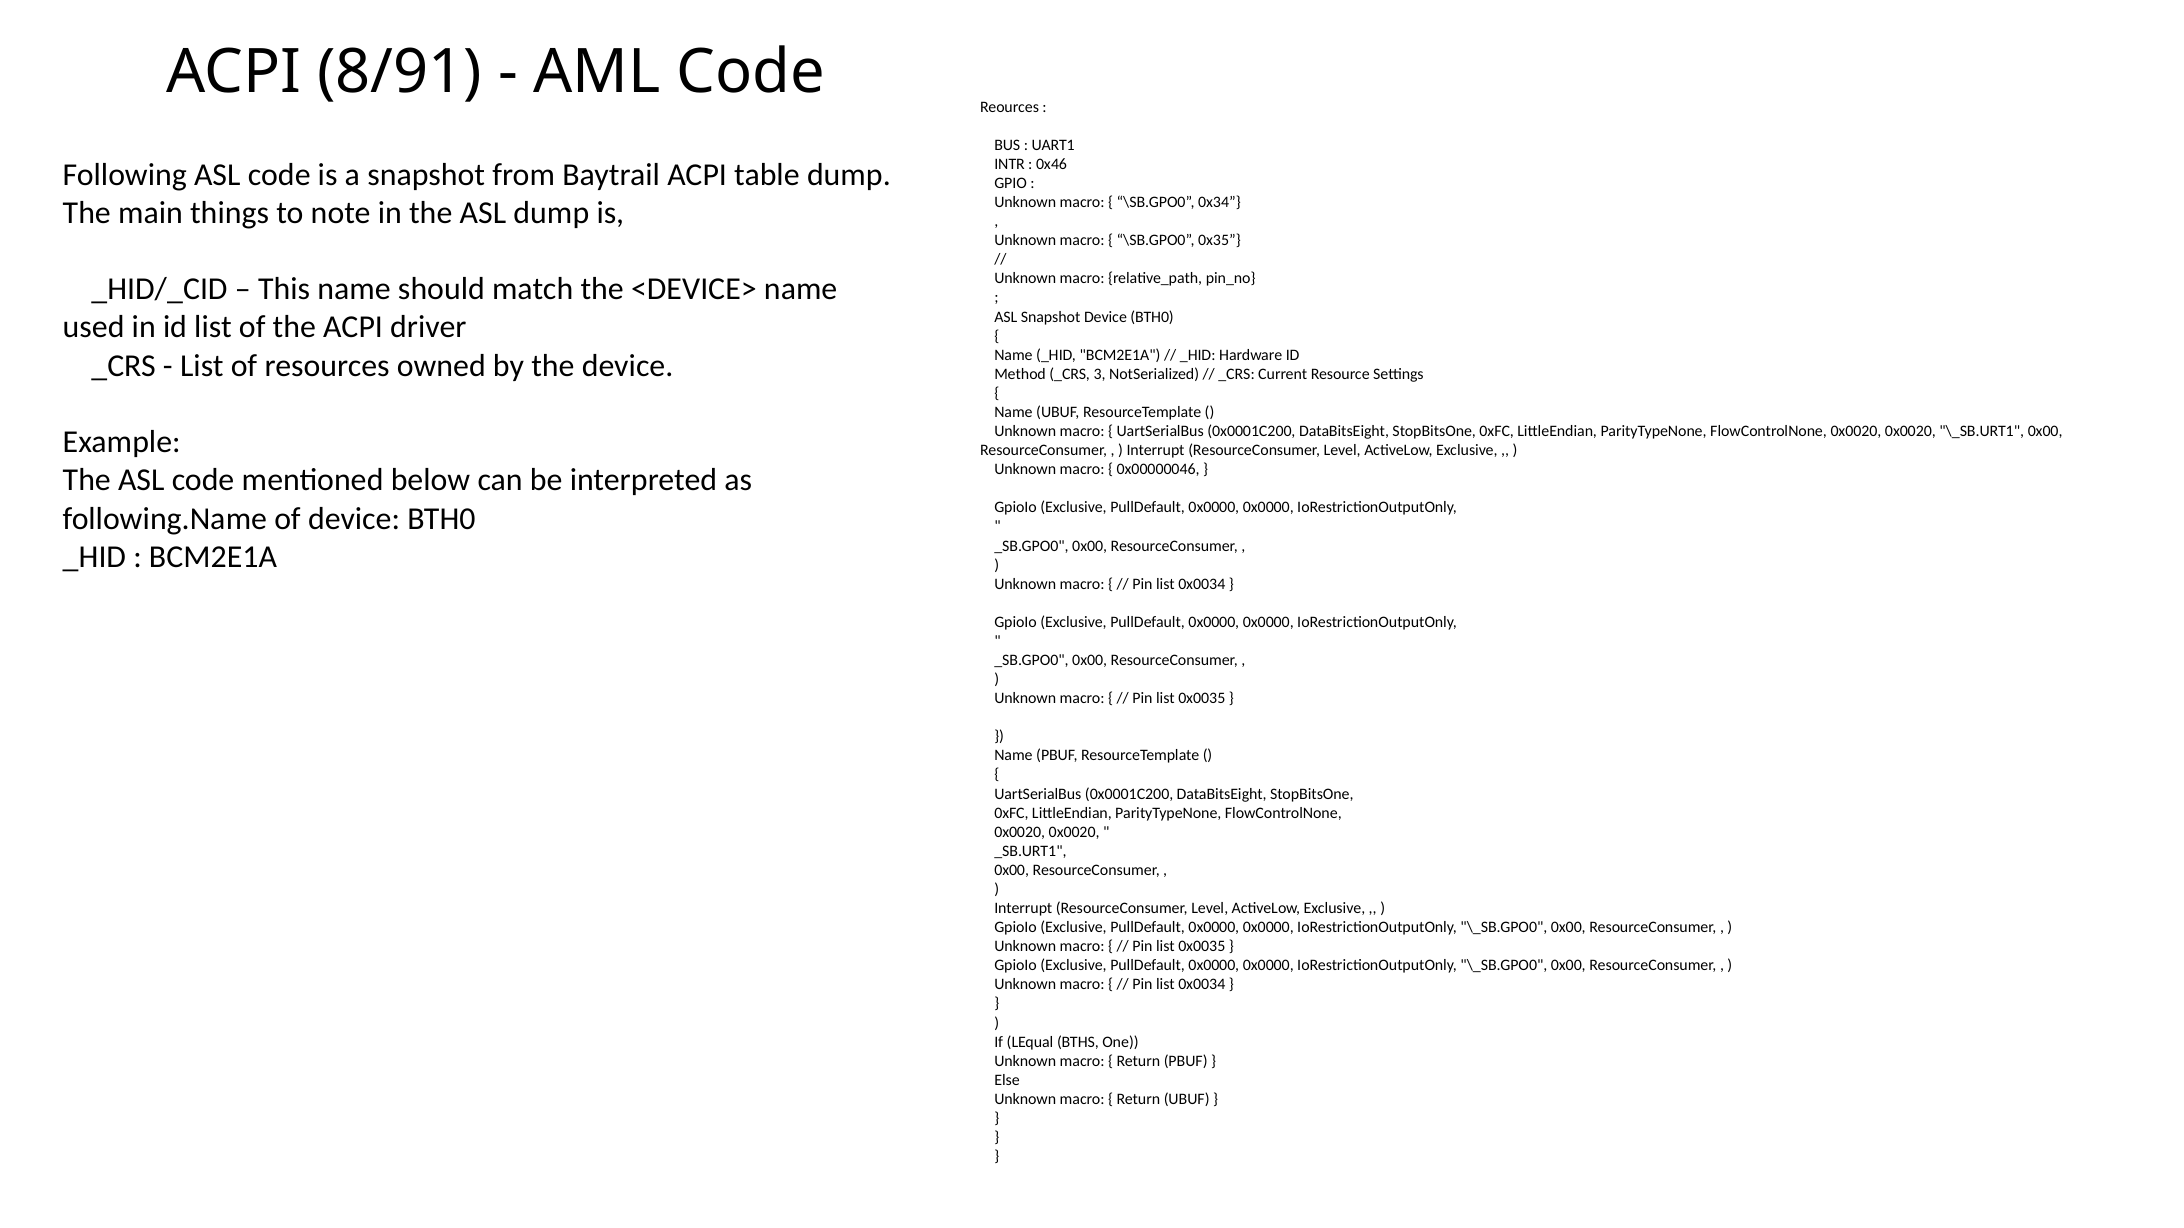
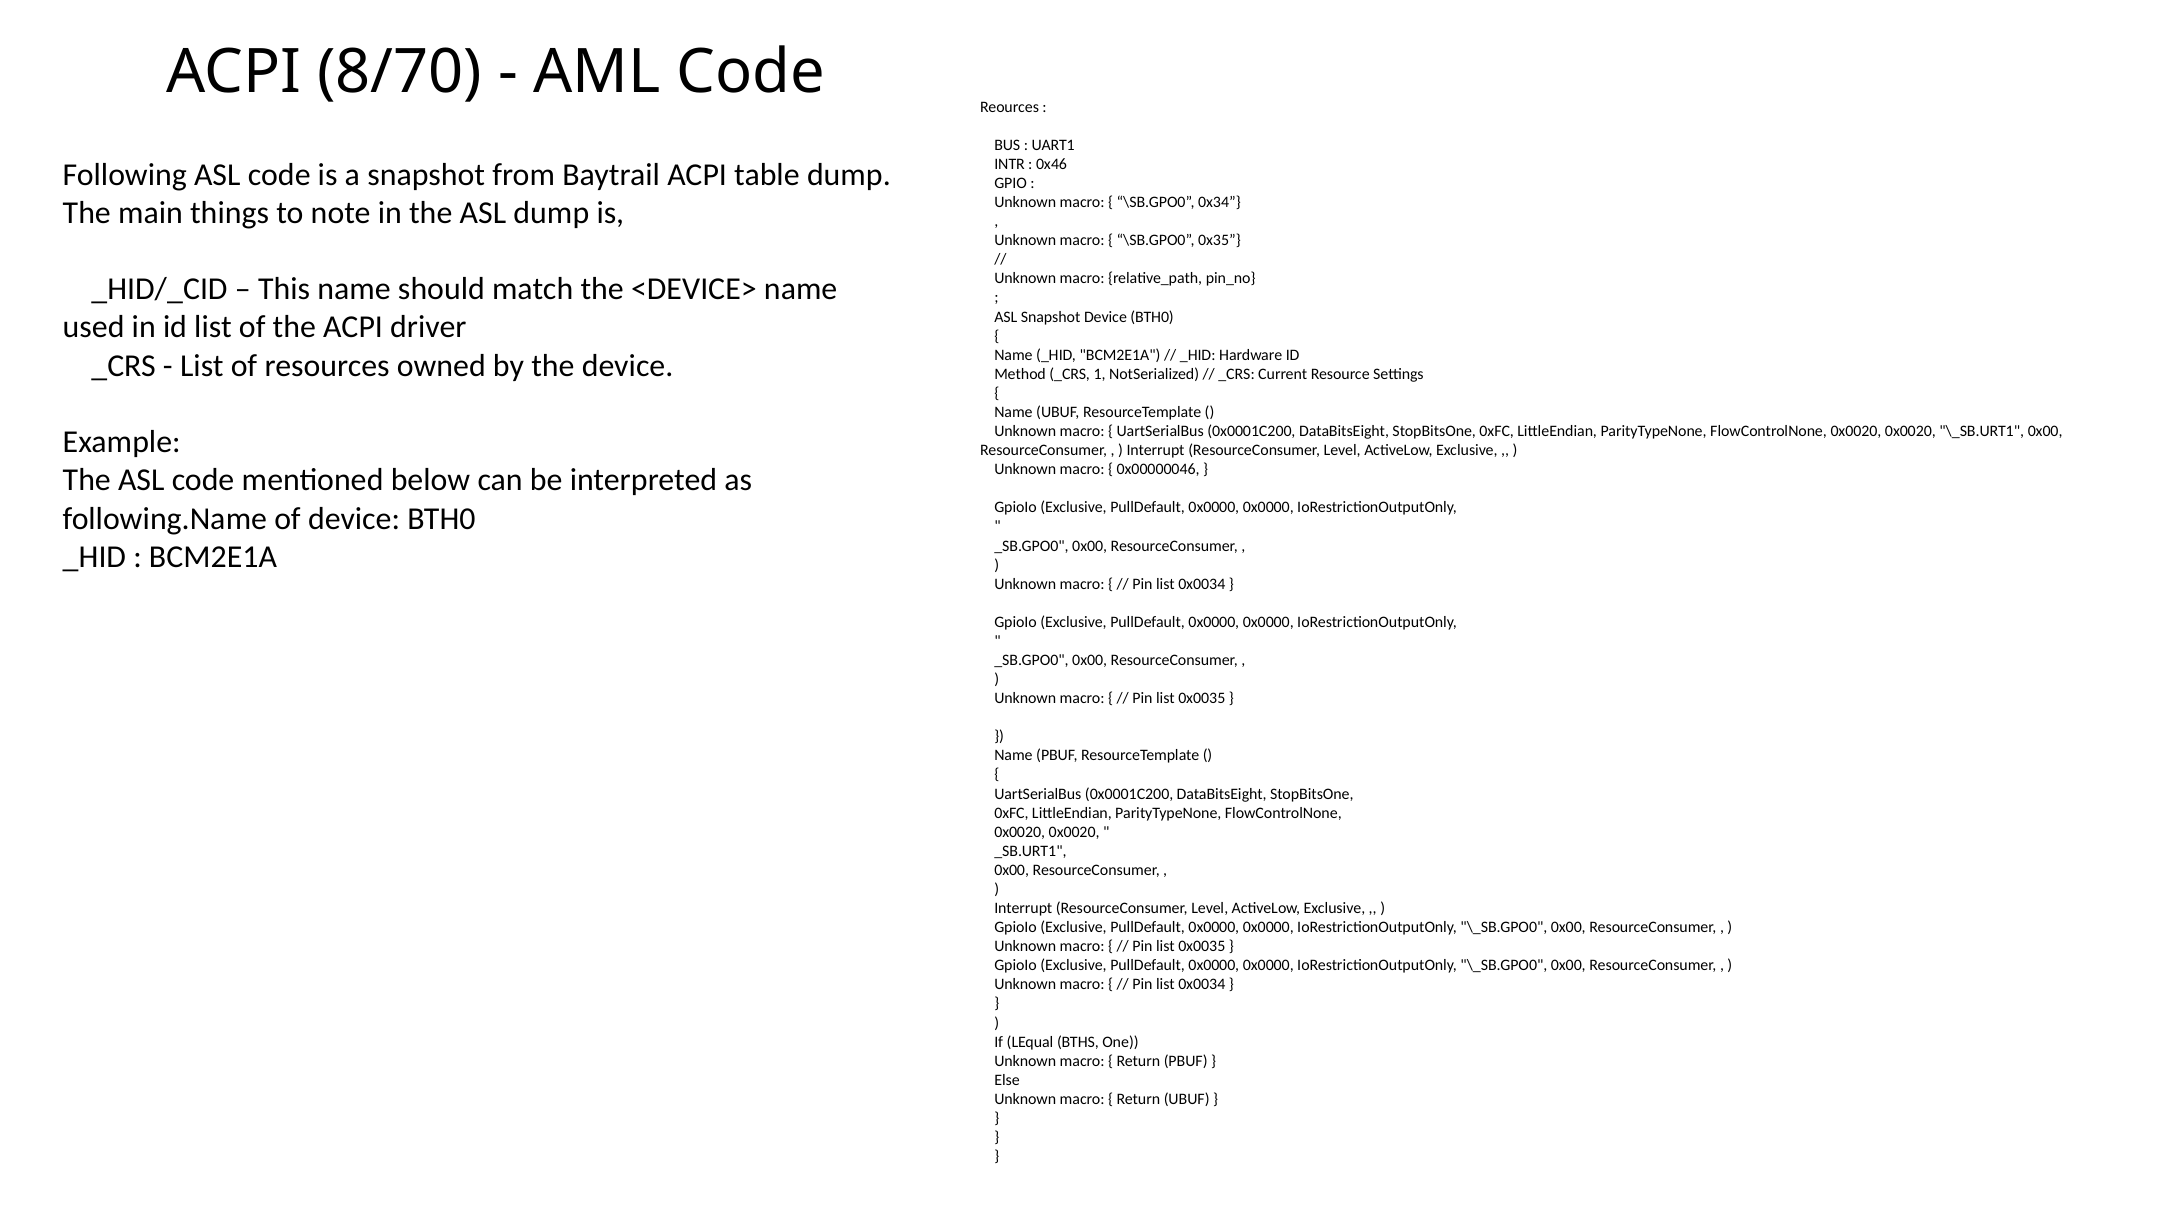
8/91: 8/91 -> 8/70
3: 3 -> 1
